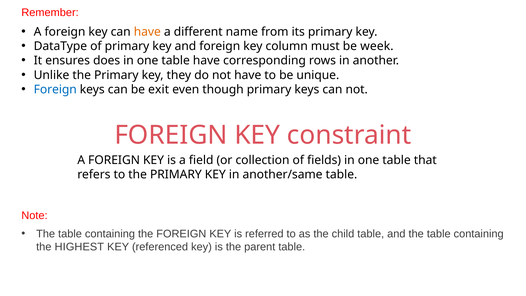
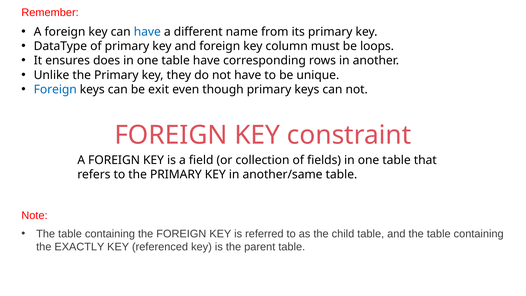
have at (147, 32) colour: orange -> blue
week: week -> loops
HIGHEST: HIGHEST -> EXACTLY
